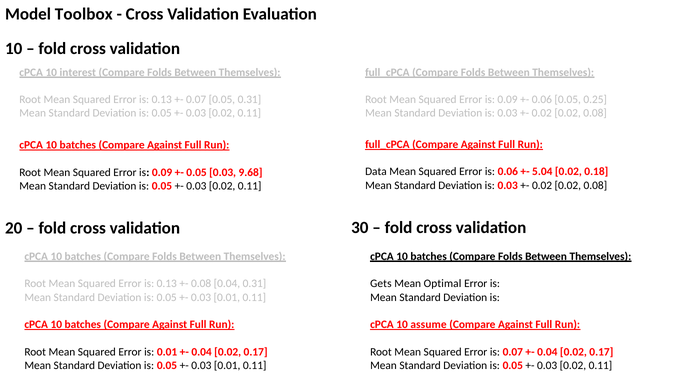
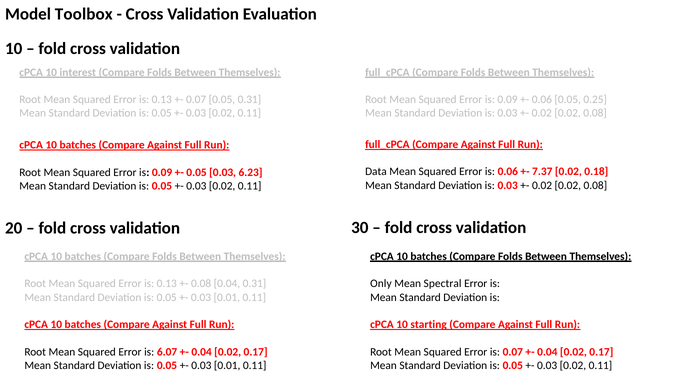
5.04: 5.04 -> 7.37
9.68: 9.68 -> 6.23
Gets: Gets -> Only
Optimal: Optimal -> Spectral
assume: assume -> starting
is 0.01: 0.01 -> 6.07
